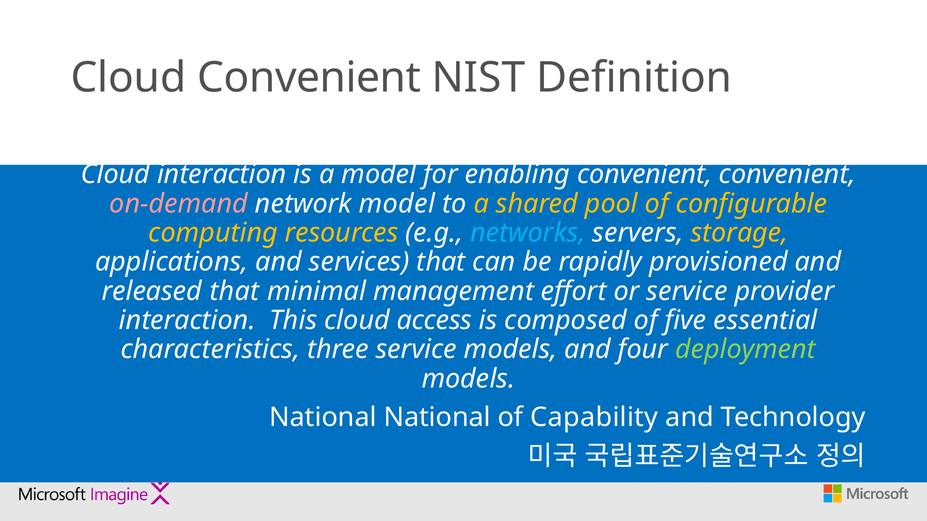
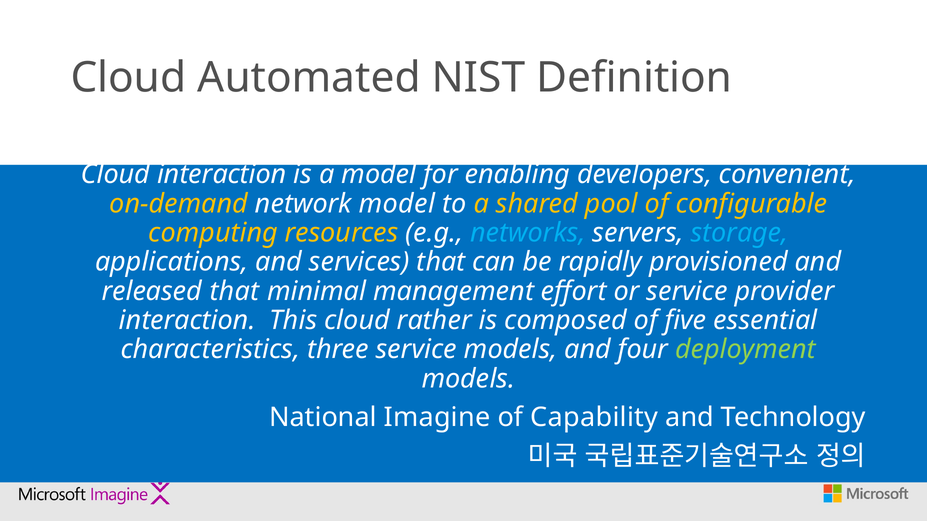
Cloud Convenient: Convenient -> Automated
enabling convenient: convenient -> developers
on-demand colour: pink -> yellow
storage colour: yellow -> light blue
access: access -> rather
National National: National -> Imagine
